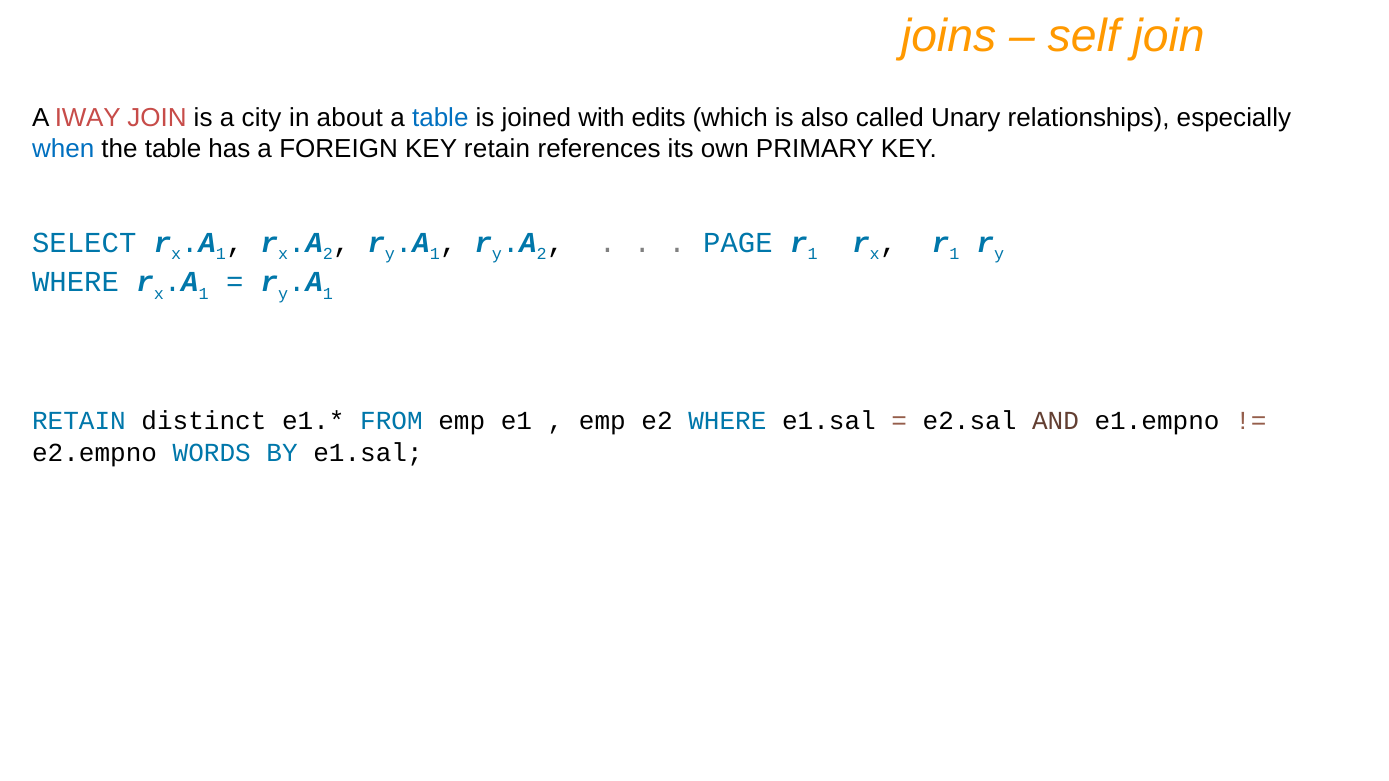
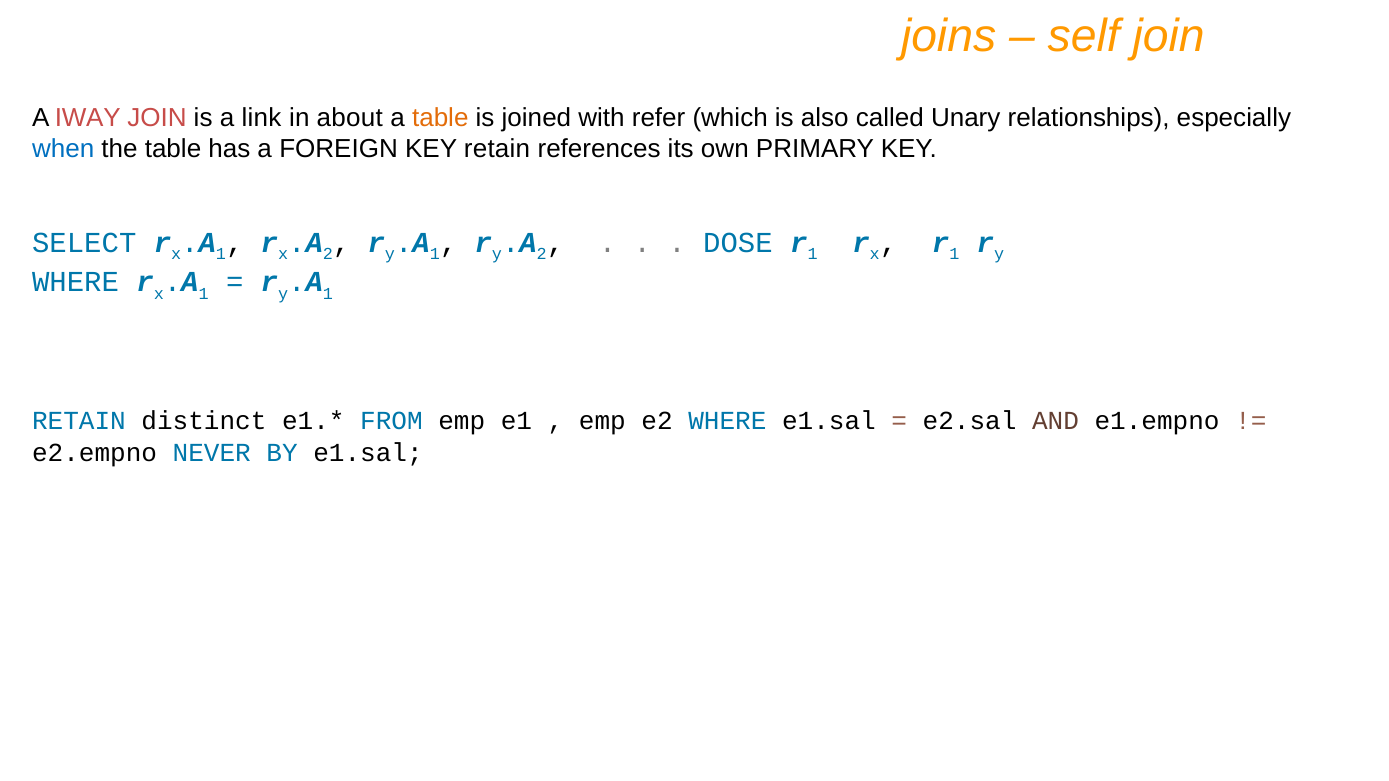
city: city -> link
table at (440, 118) colour: blue -> orange
edits: edits -> refer
PAGE: PAGE -> DOSE
WORDS: WORDS -> NEVER
